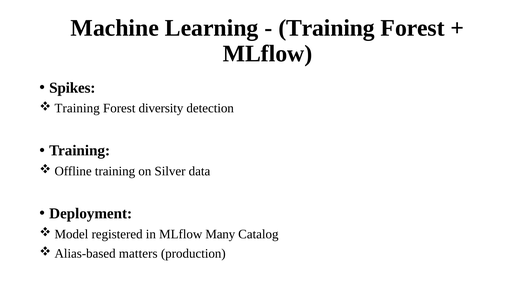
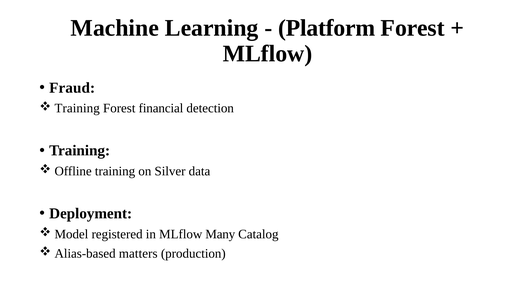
Training at (327, 28): Training -> Platform
Spikes: Spikes -> Fraud
diversity: diversity -> financial
